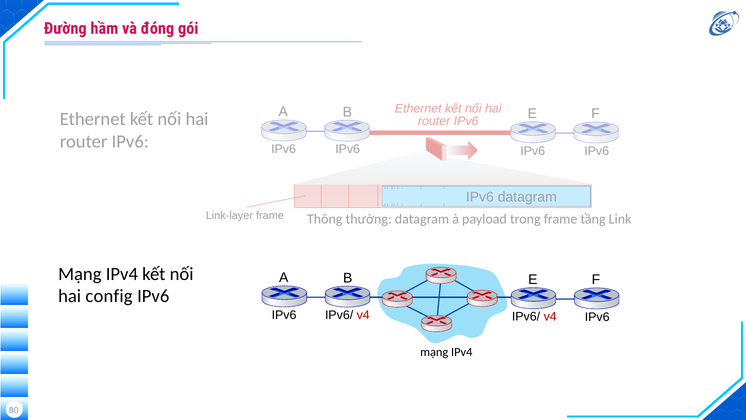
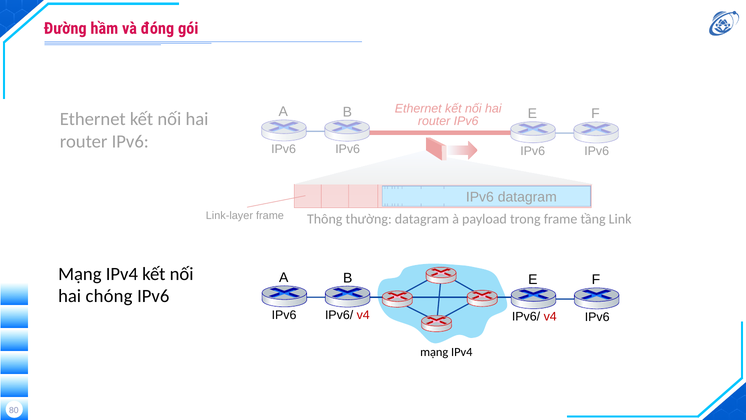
config: config -> chóng
